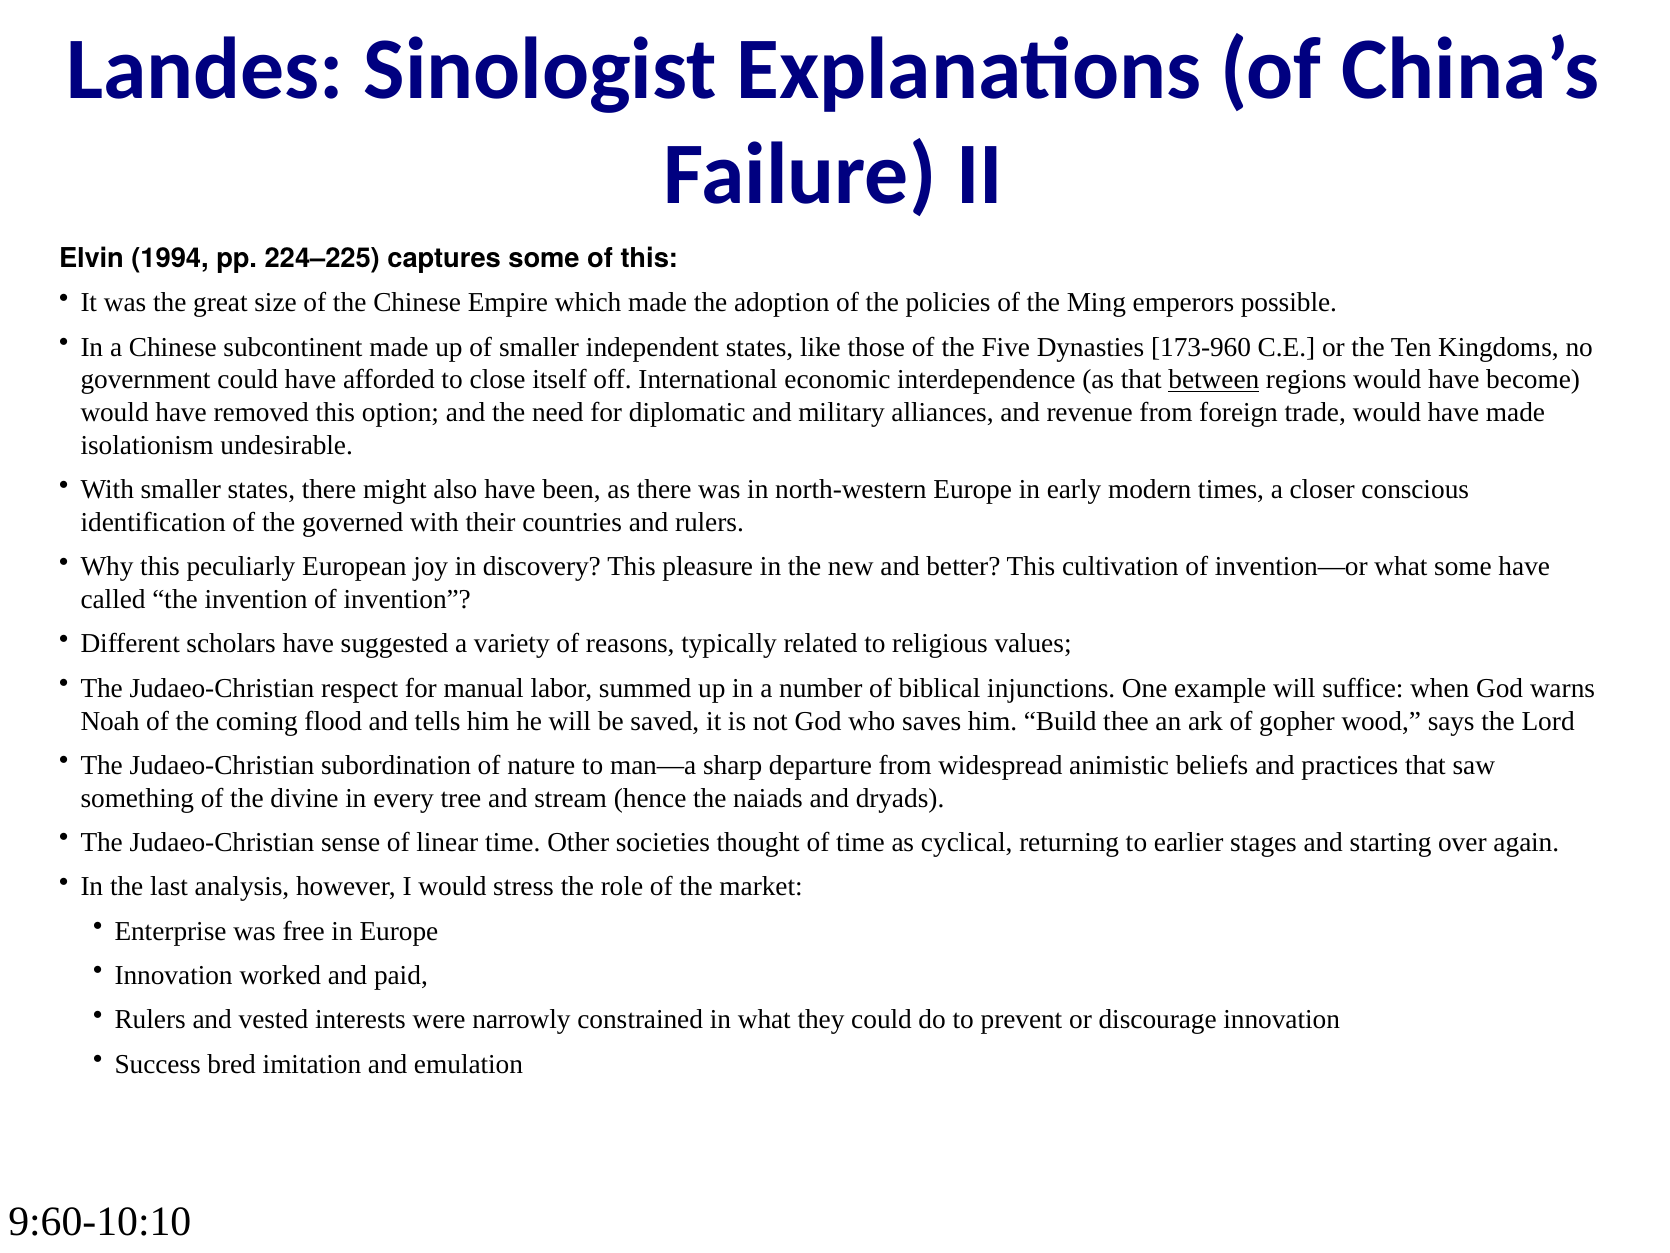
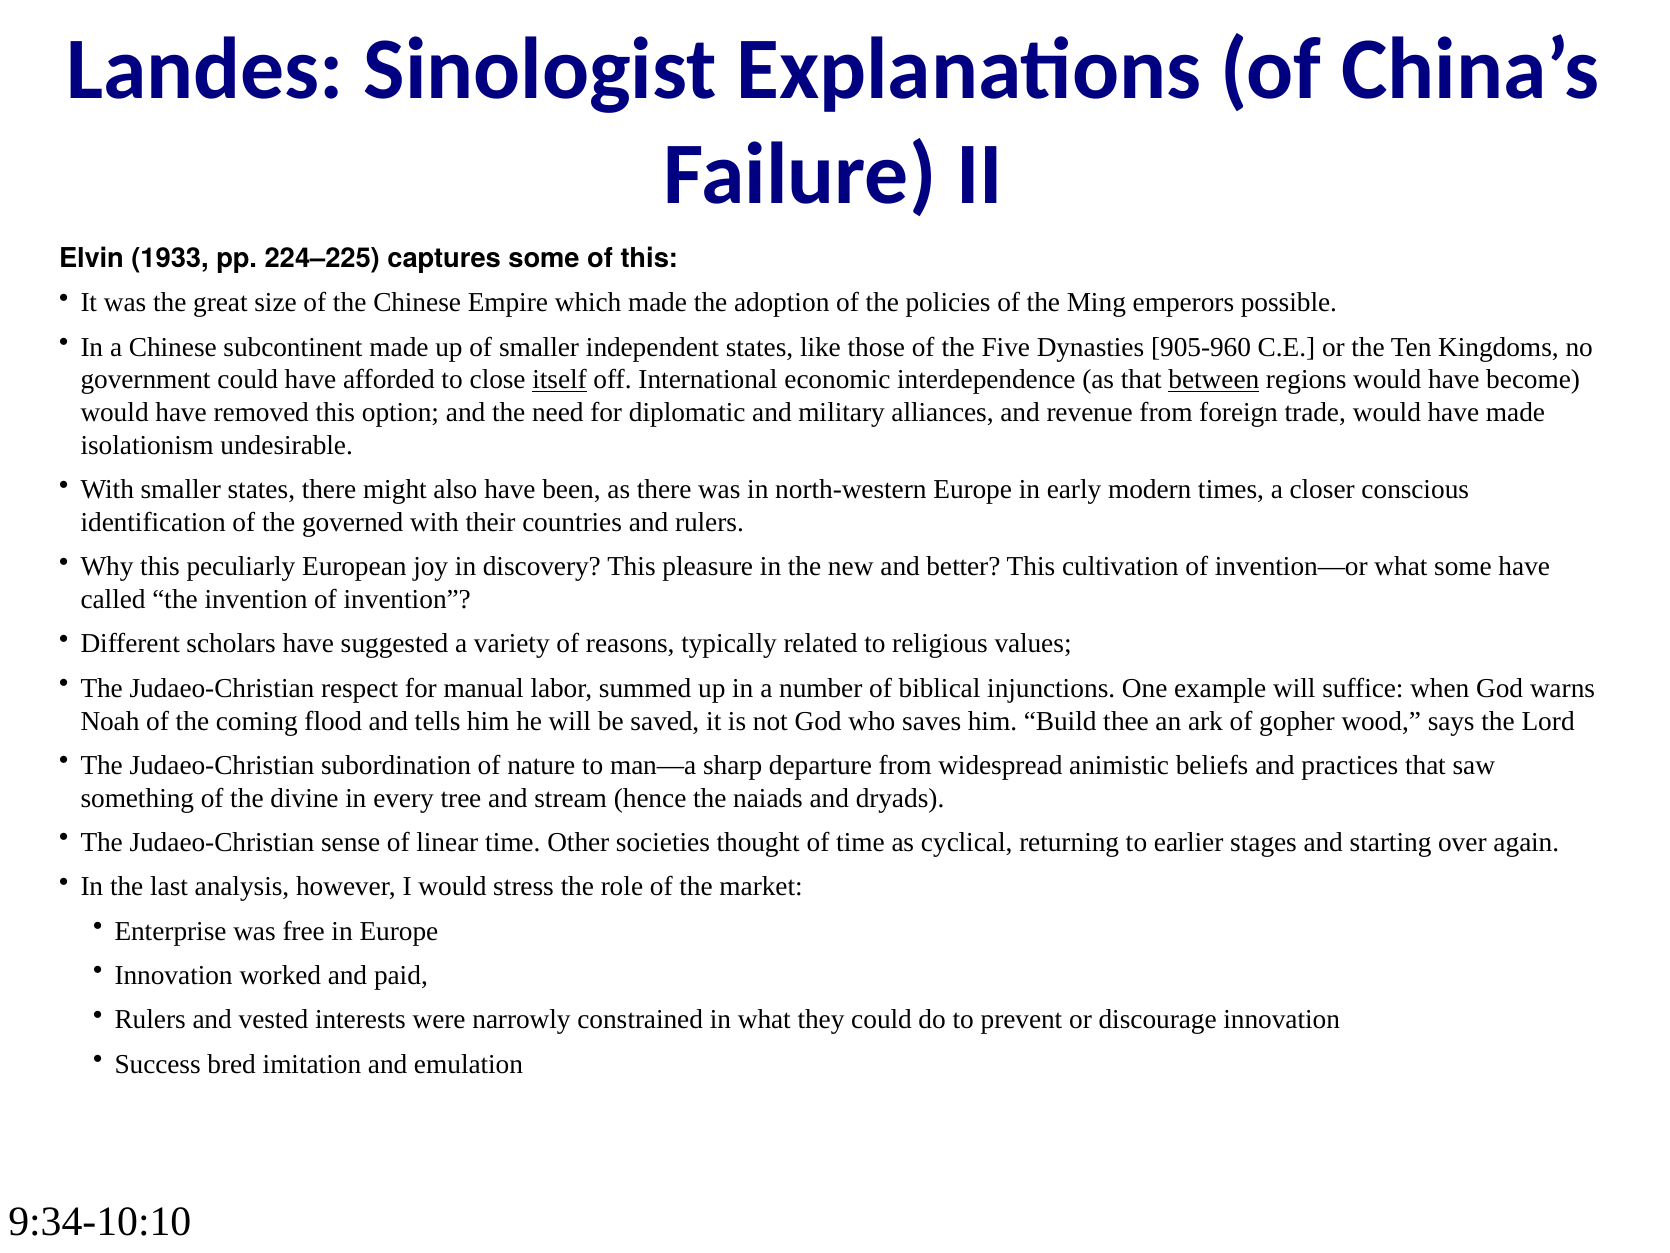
1994: 1994 -> 1933
173-960: 173-960 -> 905-960
itself underline: none -> present
9:60-10:10: 9:60-10:10 -> 9:34-10:10
